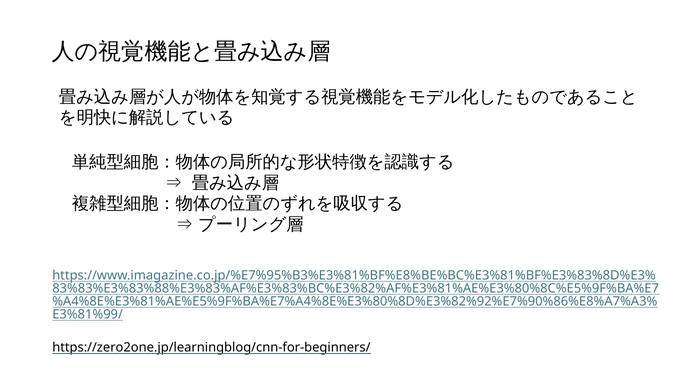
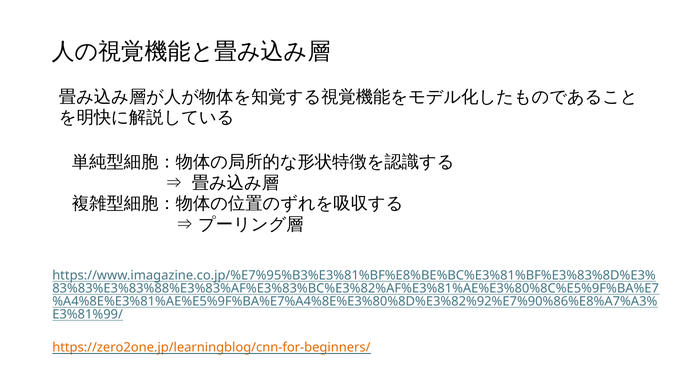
https://zero2one.jp/learningblog/cnn-for-beginners/ colour: black -> orange
